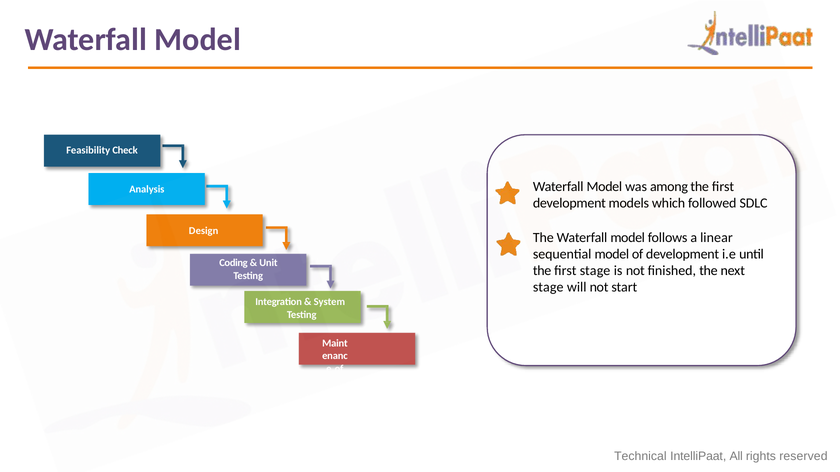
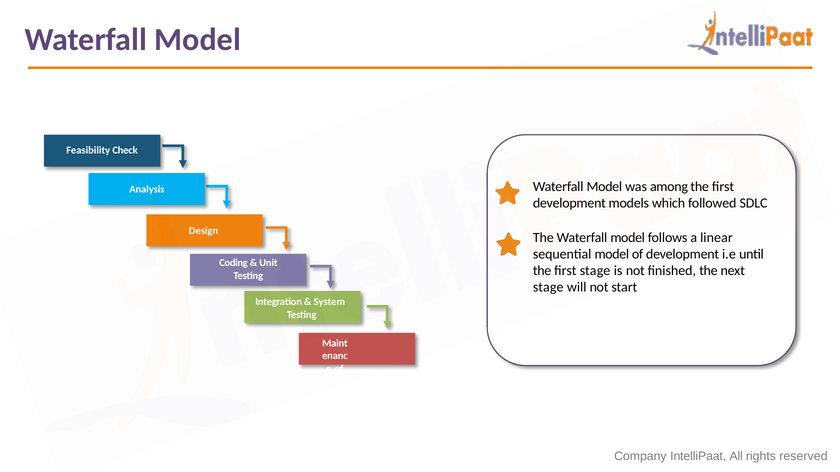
Technical: Technical -> Company
